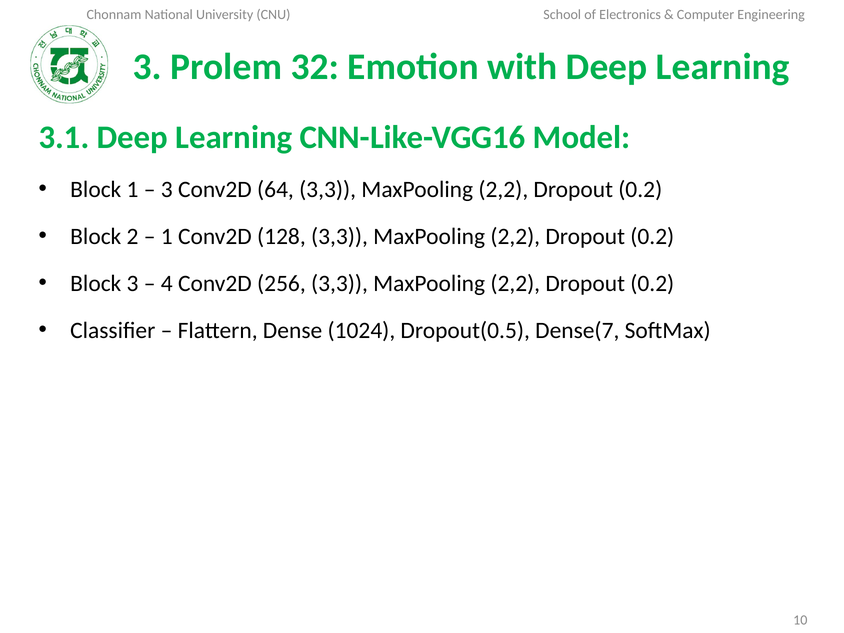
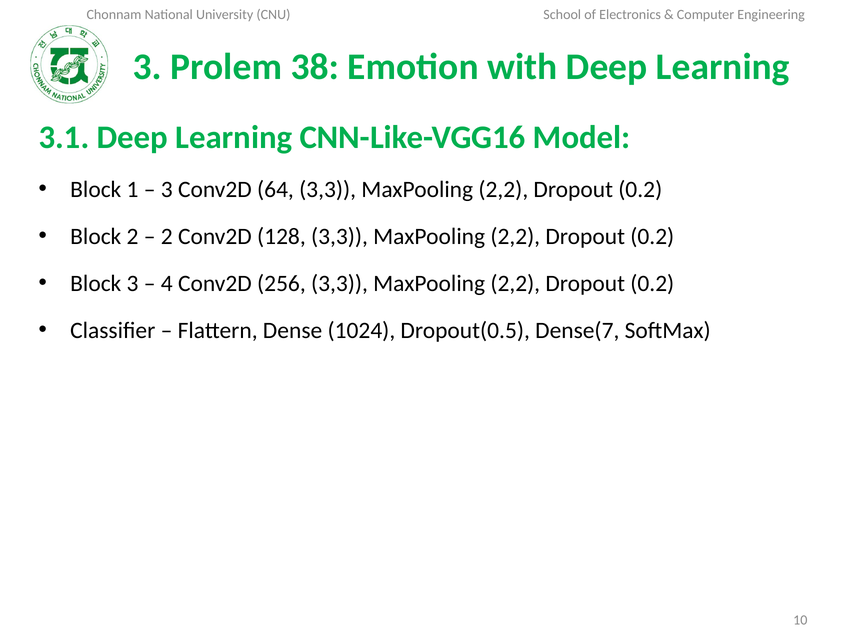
32: 32 -> 38
1 at (167, 236): 1 -> 2
